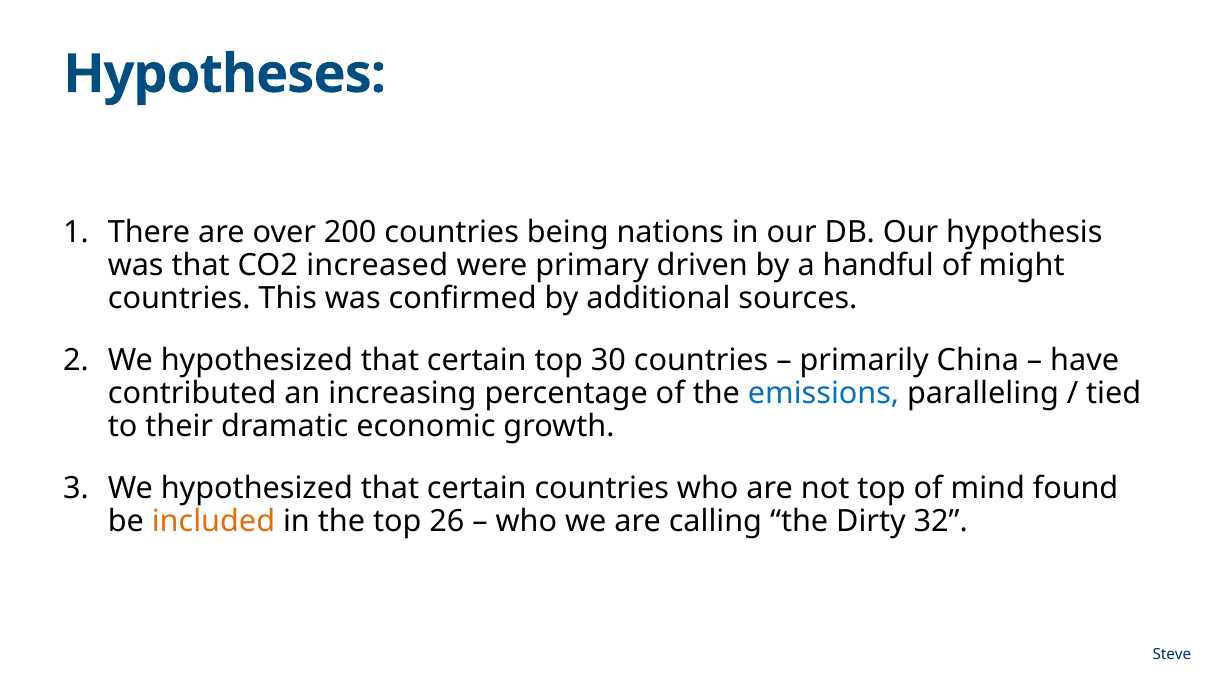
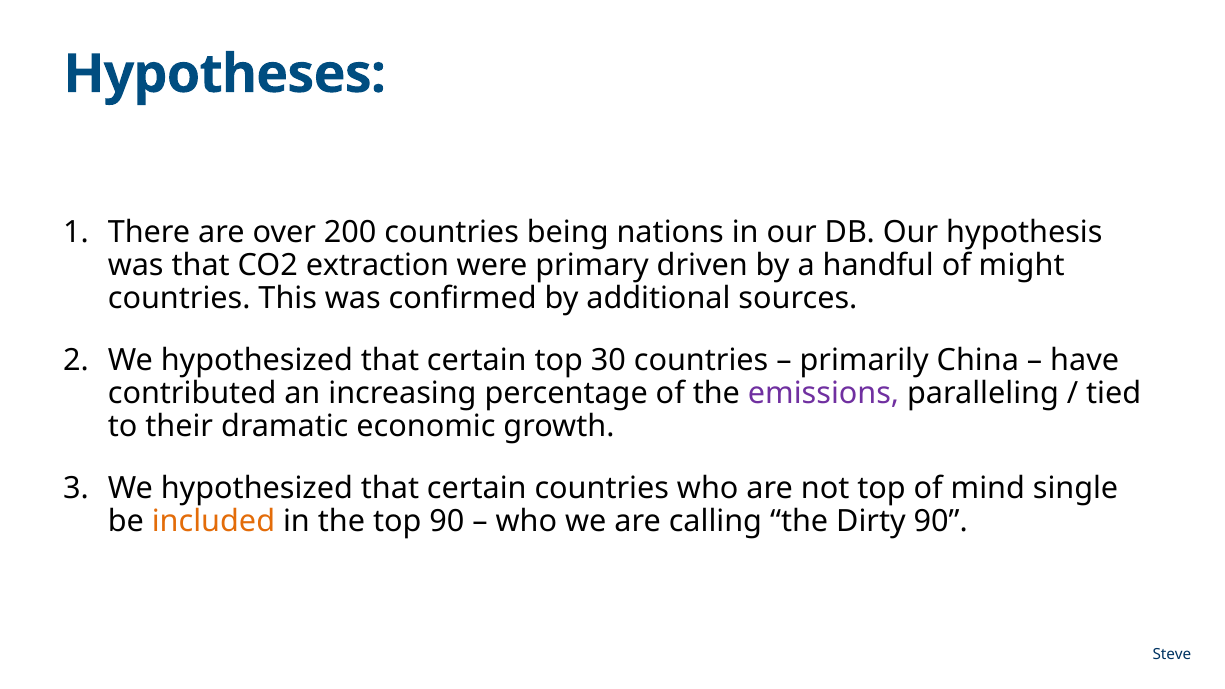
increased: increased -> extraction
emissions colour: blue -> purple
found: found -> single
top 26: 26 -> 90
Dirty 32: 32 -> 90
